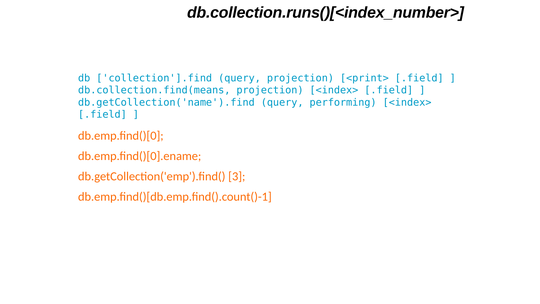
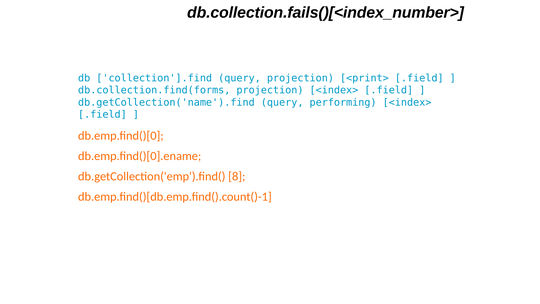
db.collection.runs()[<index_number>: db.collection.runs()[<index_number> -> db.collection.fails()[<index_number>
db.collection.find(means: db.collection.find(means -> db.collection.find(forms
3: 3 -> 8
